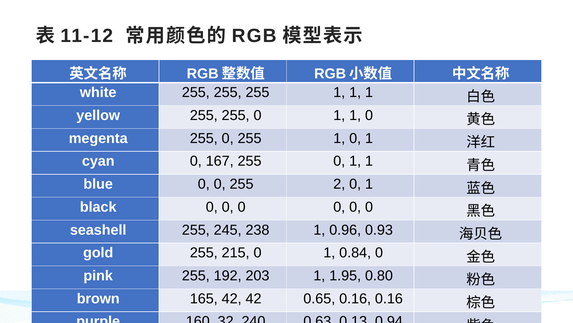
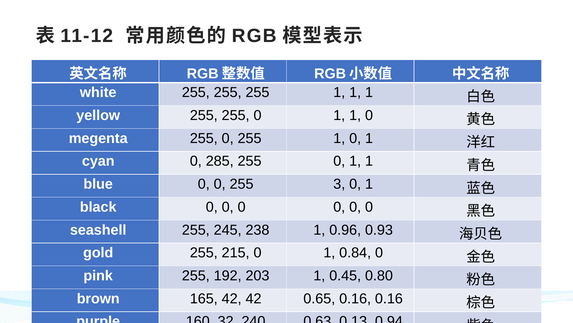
167: 167 -> 285
2: 2 -> 3
1.95: 1.95 -> 0.45
